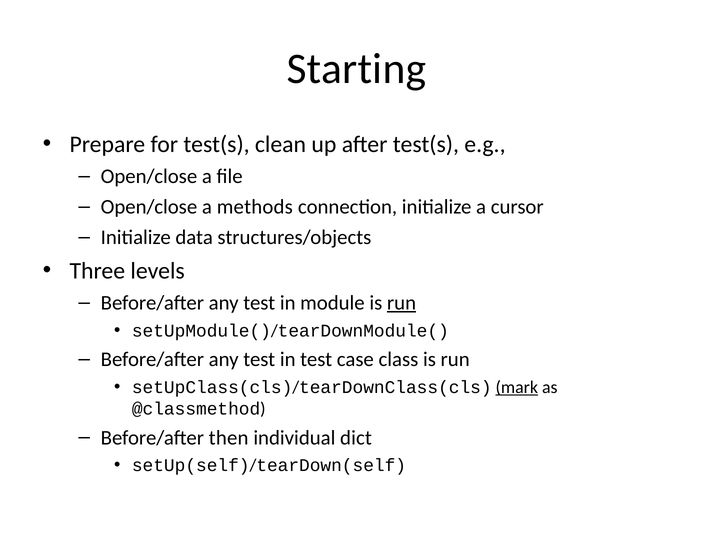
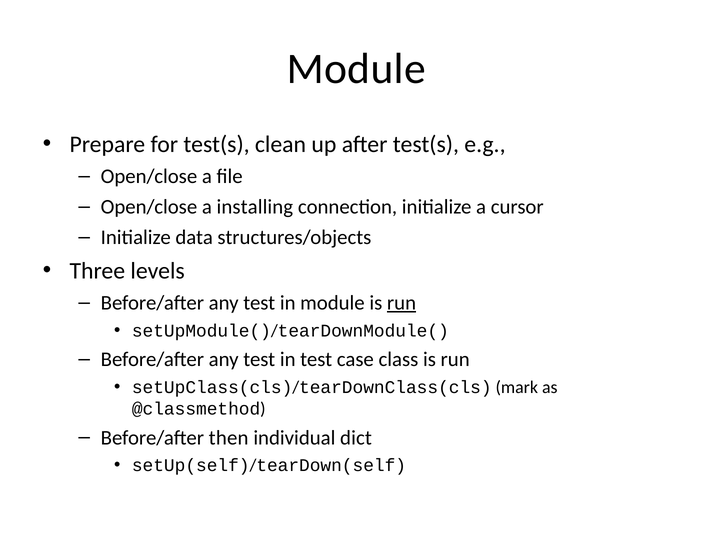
Starting at (356, 69): Starting -> Module
methods: methods -> installing
mark underline: present -> none
